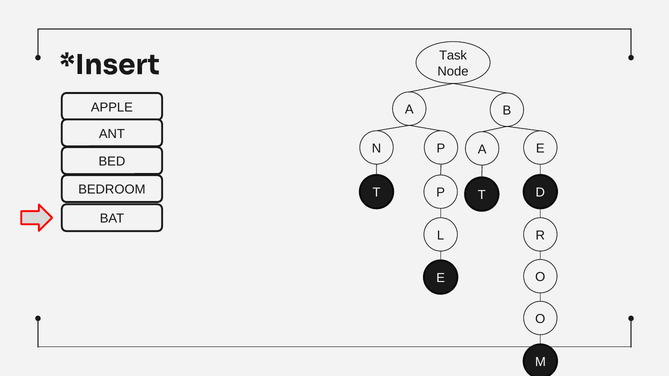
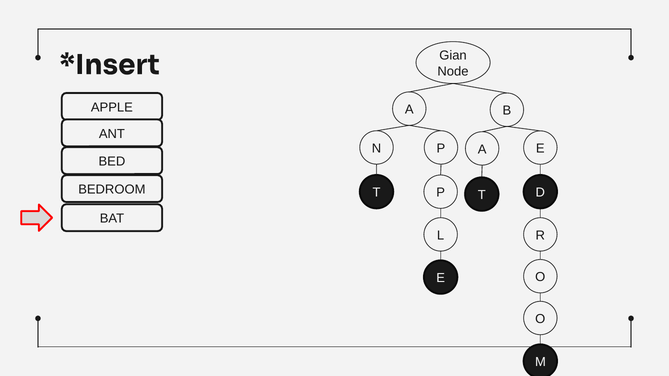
Task: Task -> Gian
